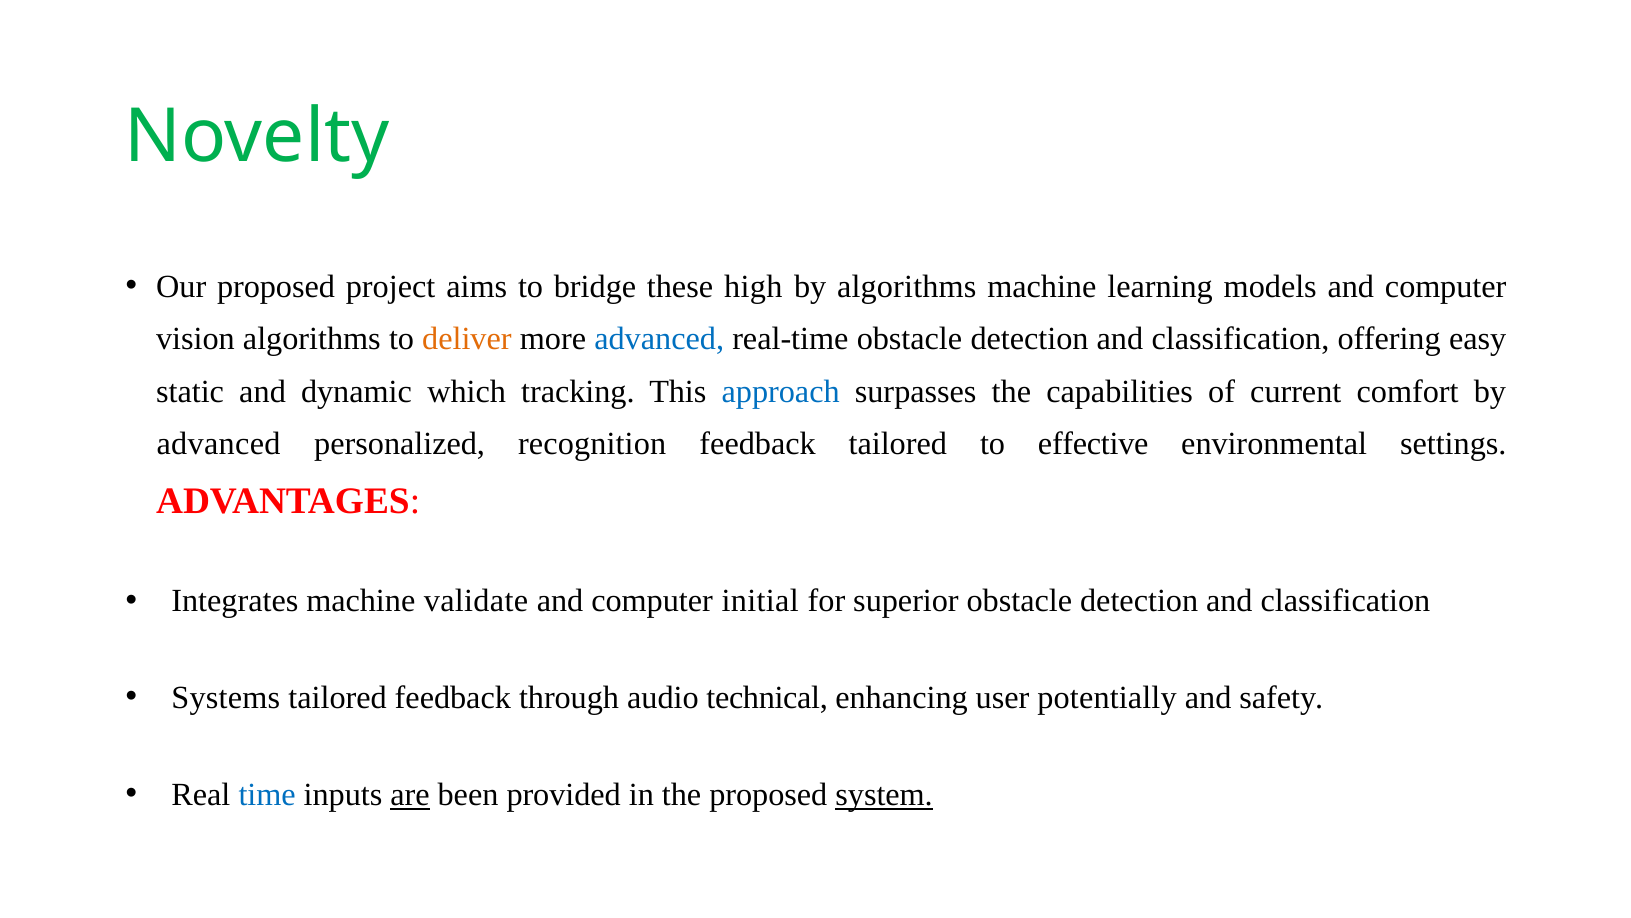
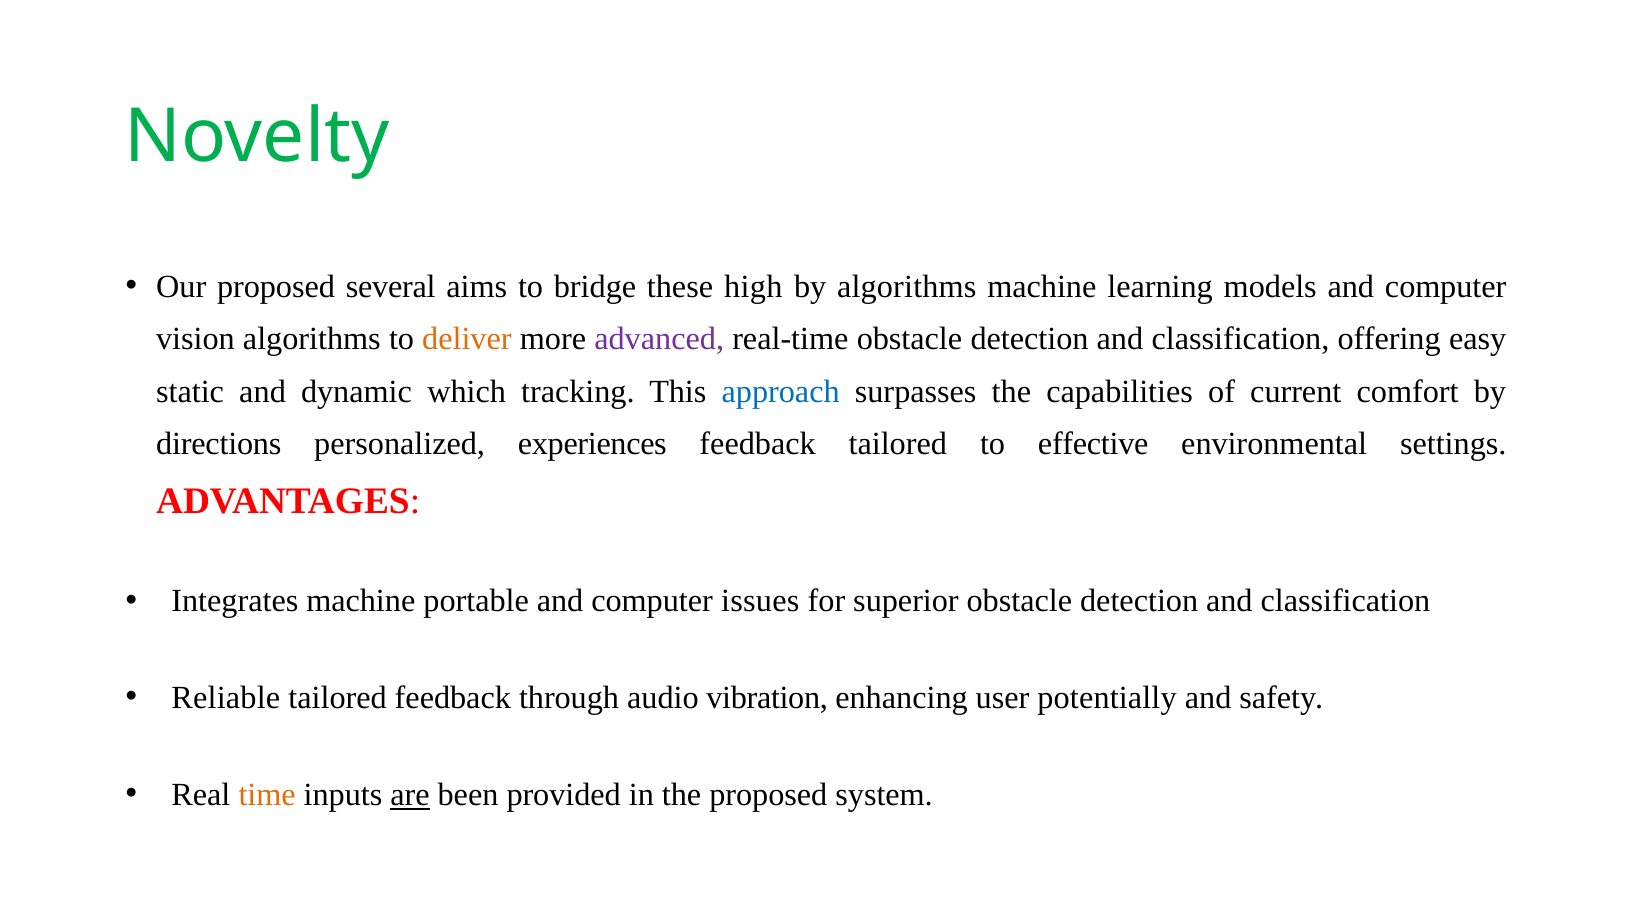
project: project -> several
advanced at (659, 339) colour: blue -> purple
advanced at (219, 443): advanced -> directions
recognition: recognition -> experiences
validate: validate -> portable
initial: initial -> issues
Systems: Systems -> Reliable
technical: technical -> vibration
time colour: blue -> orange
system underline: present -> none
